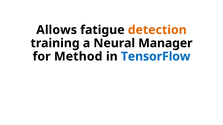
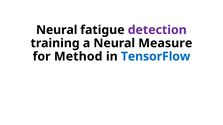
Allows at (57, 30): Allows -> Neural
detection colour: orange -> purple
Manager: Manager -> Measure
